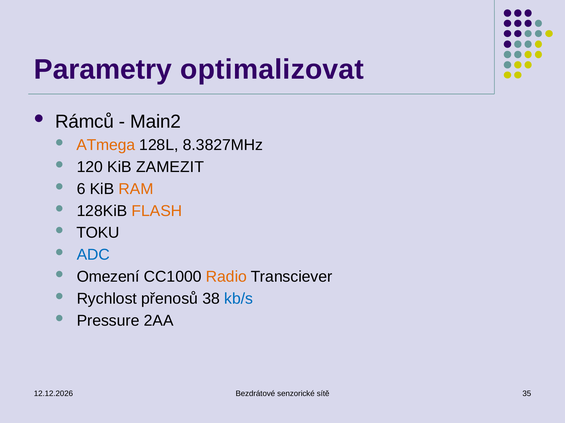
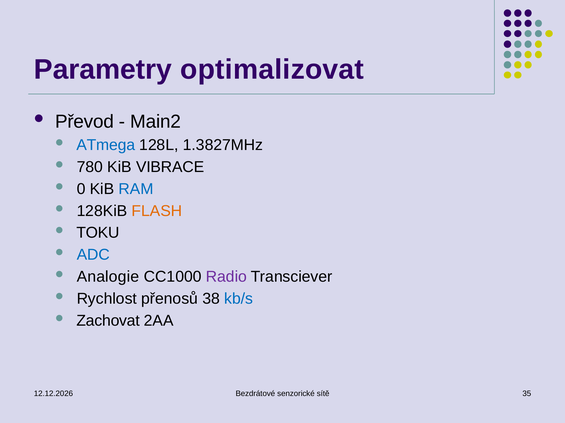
Rámců: Rámců -> Převod
ATmega colour: orange -> blue
8.3827MHz: 8.3827MHz -> 1.3827MHz
120: 120 -> 780
ZAMEZIT: ZAMEZIT -> VIBRACE
6: 6 -> 0
RAM colour: orange -> blue
Omezení: Omezení -> Analogie
Radio colour: orange -> purple
Pressure: Pressure -> Zachovat
